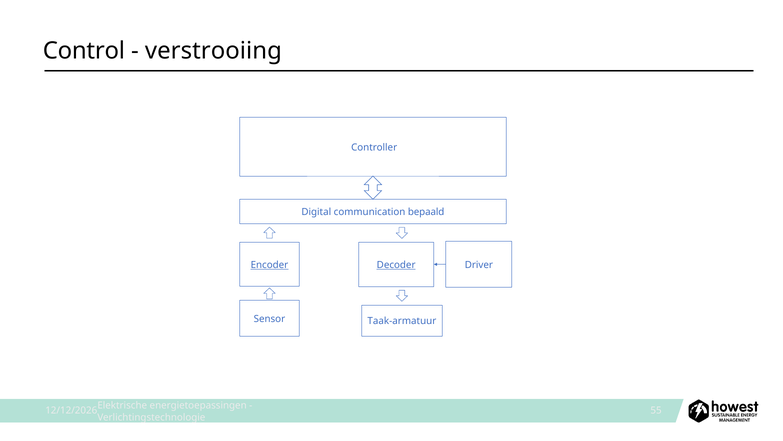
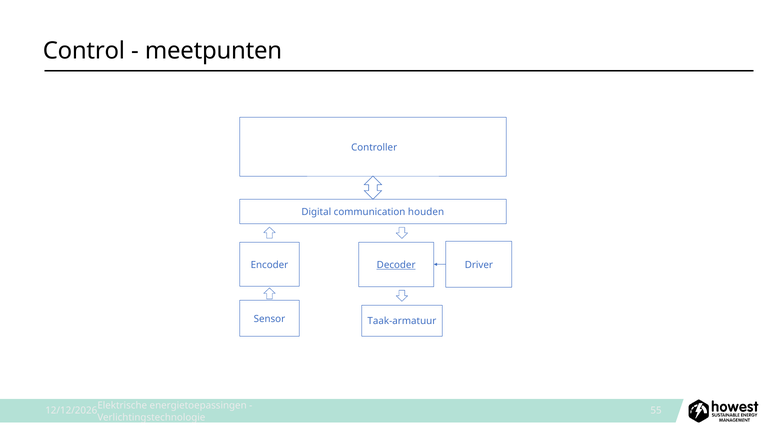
verstrooiing: verstrooiing -> meetpunten
bepaald: bepaald -> houden
Encoder underline: present -> none
